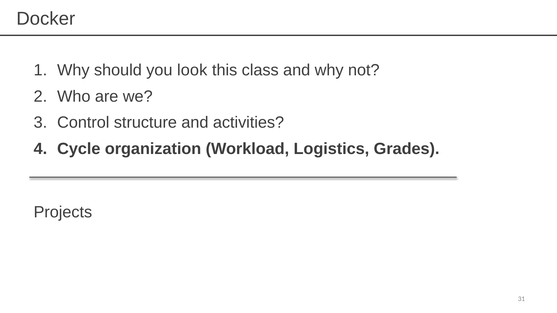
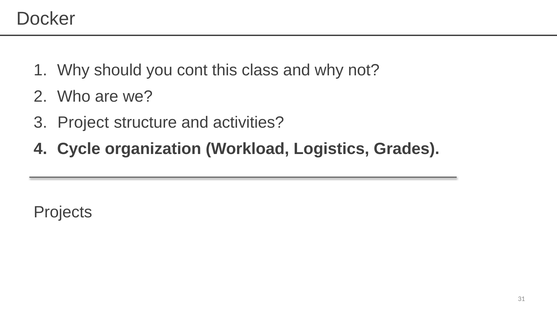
look: look -> cont
Control: Control -> Project
